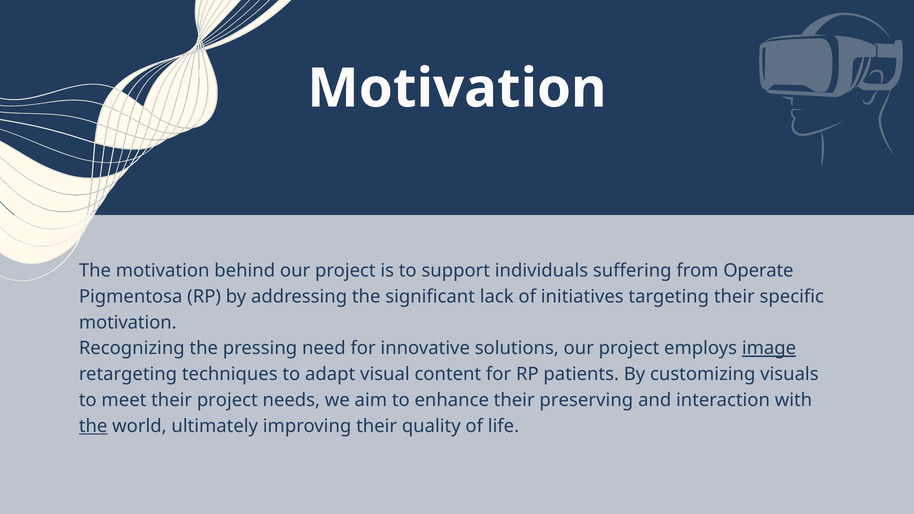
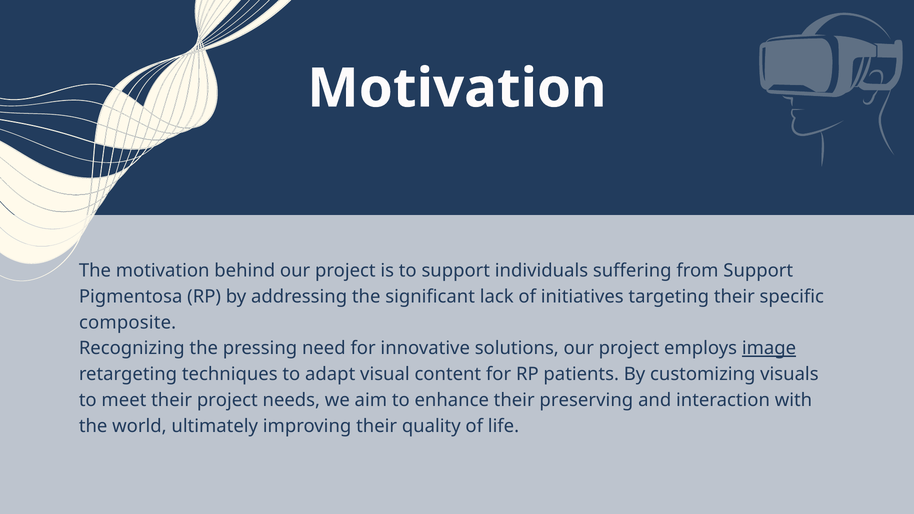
from Operate: Operate -> Support
motivation at (128, 323): motivation -> composite
the at (93, 426) underline: present -> none
